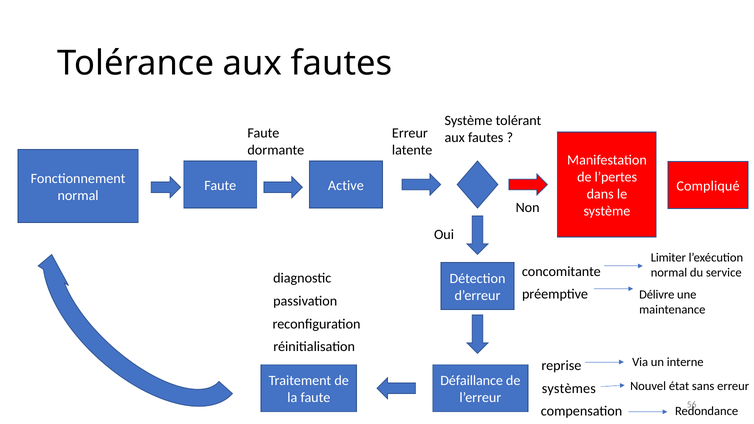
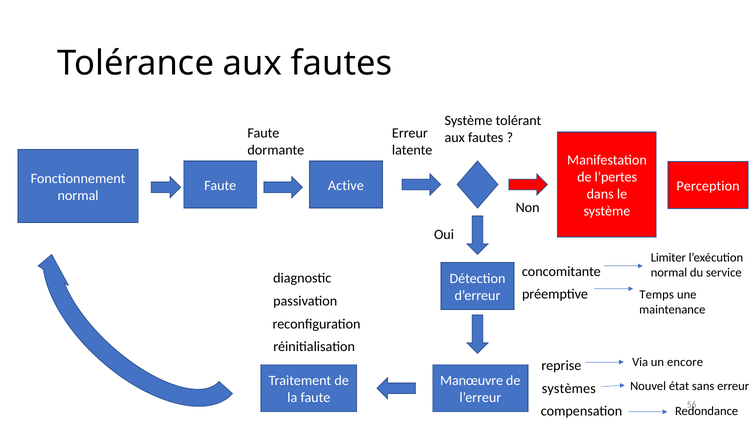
Compliqué: Compliqué -> Perception
Délivre: Délivre -> Temps
interne: interne -> encore
Défaillance: Défaillance -> Manœuvre
